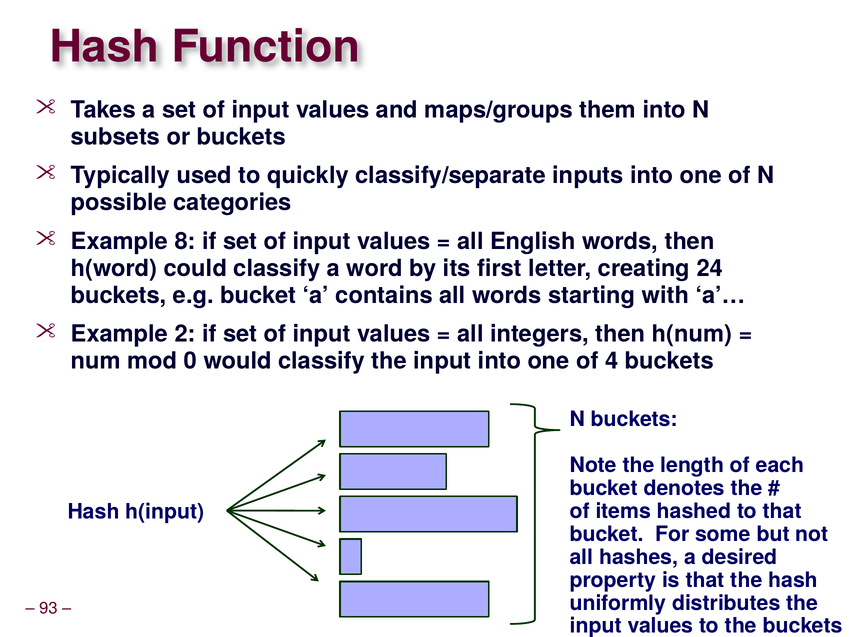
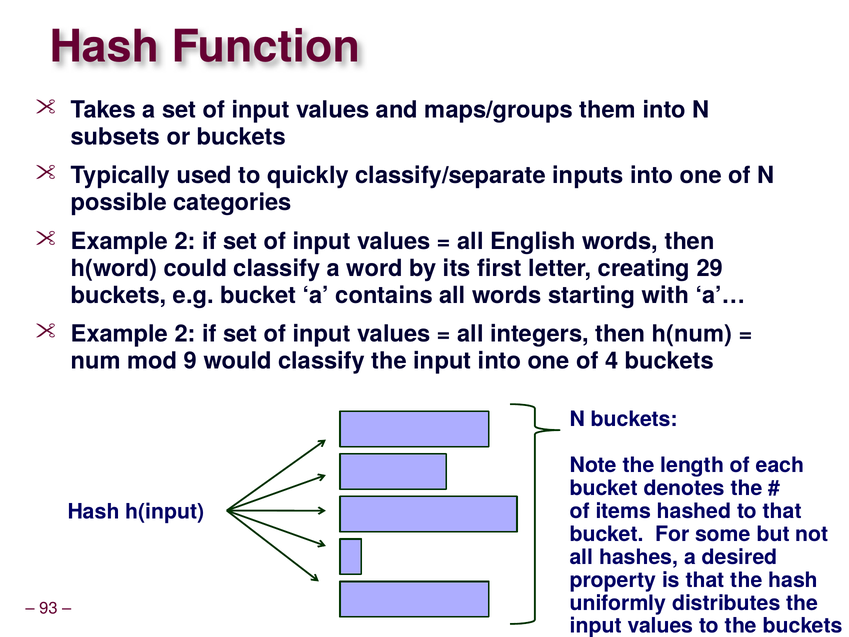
8 at (185, 241): 8 -> 2
24: 24 -> 29
0: 0 -> 9
